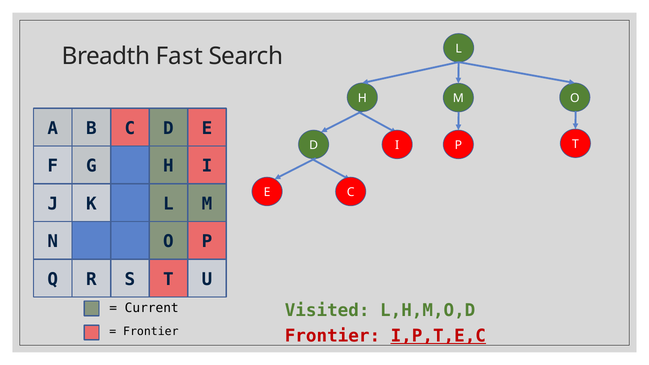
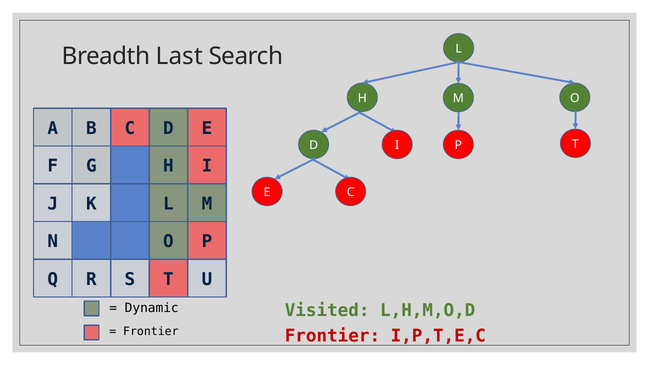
Fast: Fast -> Last
Current: Current -> Dynamic
I,P,T,E,C underline: present -> none
